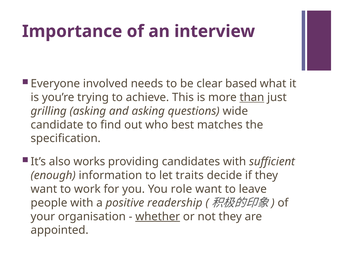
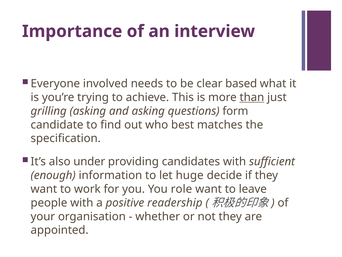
wide: wide -> form
works: works -> under
traits: traits -> huge
whether underline: present -> none
